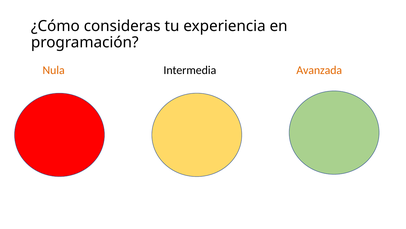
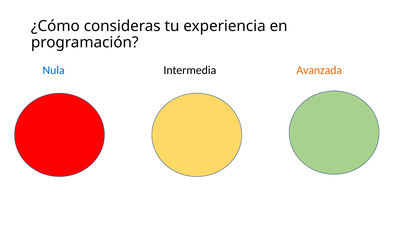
Nula colour: orange -> blue
